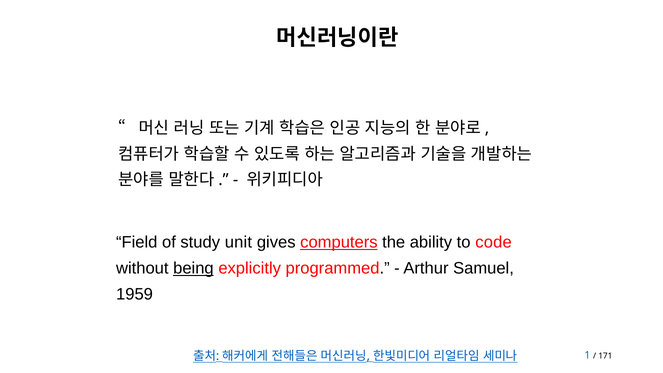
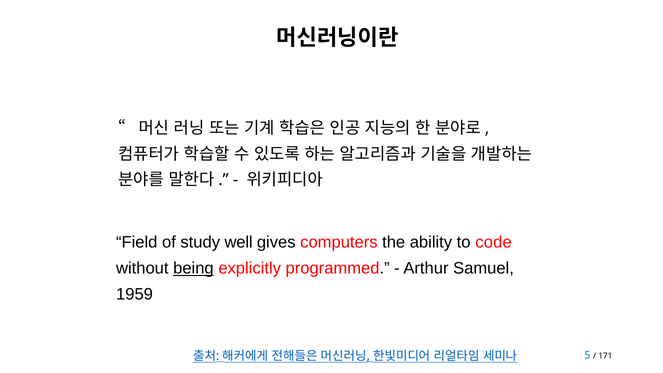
unit: unit -> well
computers underline: present -> none
1: 1 -> 5
